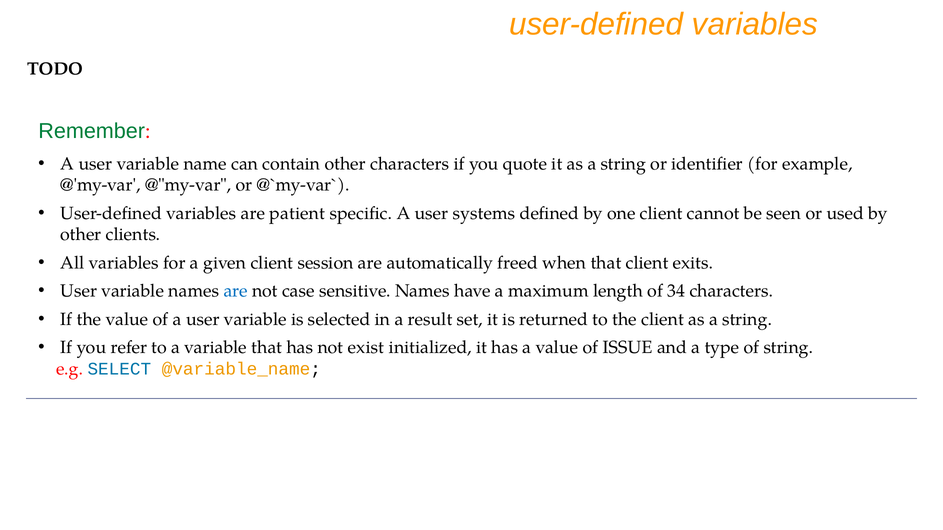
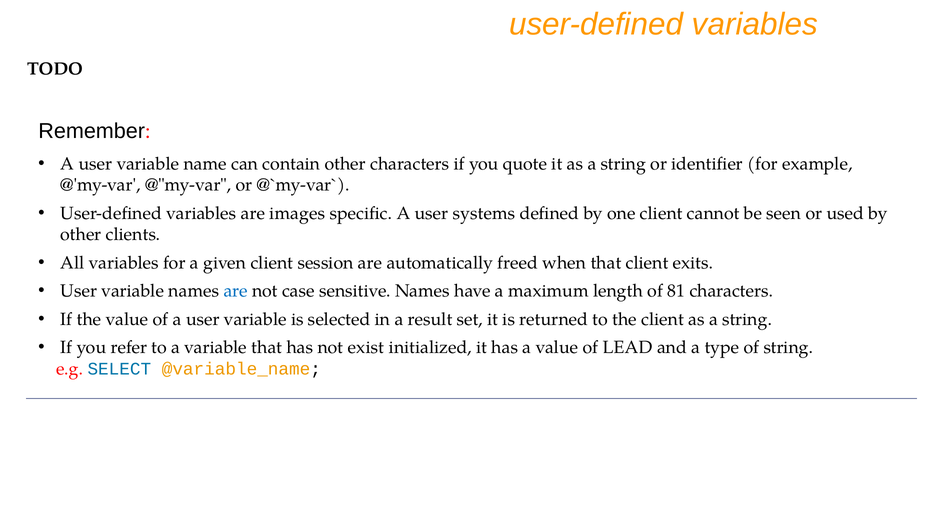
Remember colour: green -> black
patient: patient -> images
34: 34 -> 81
ISSUE: ISSUE -> LEAD
